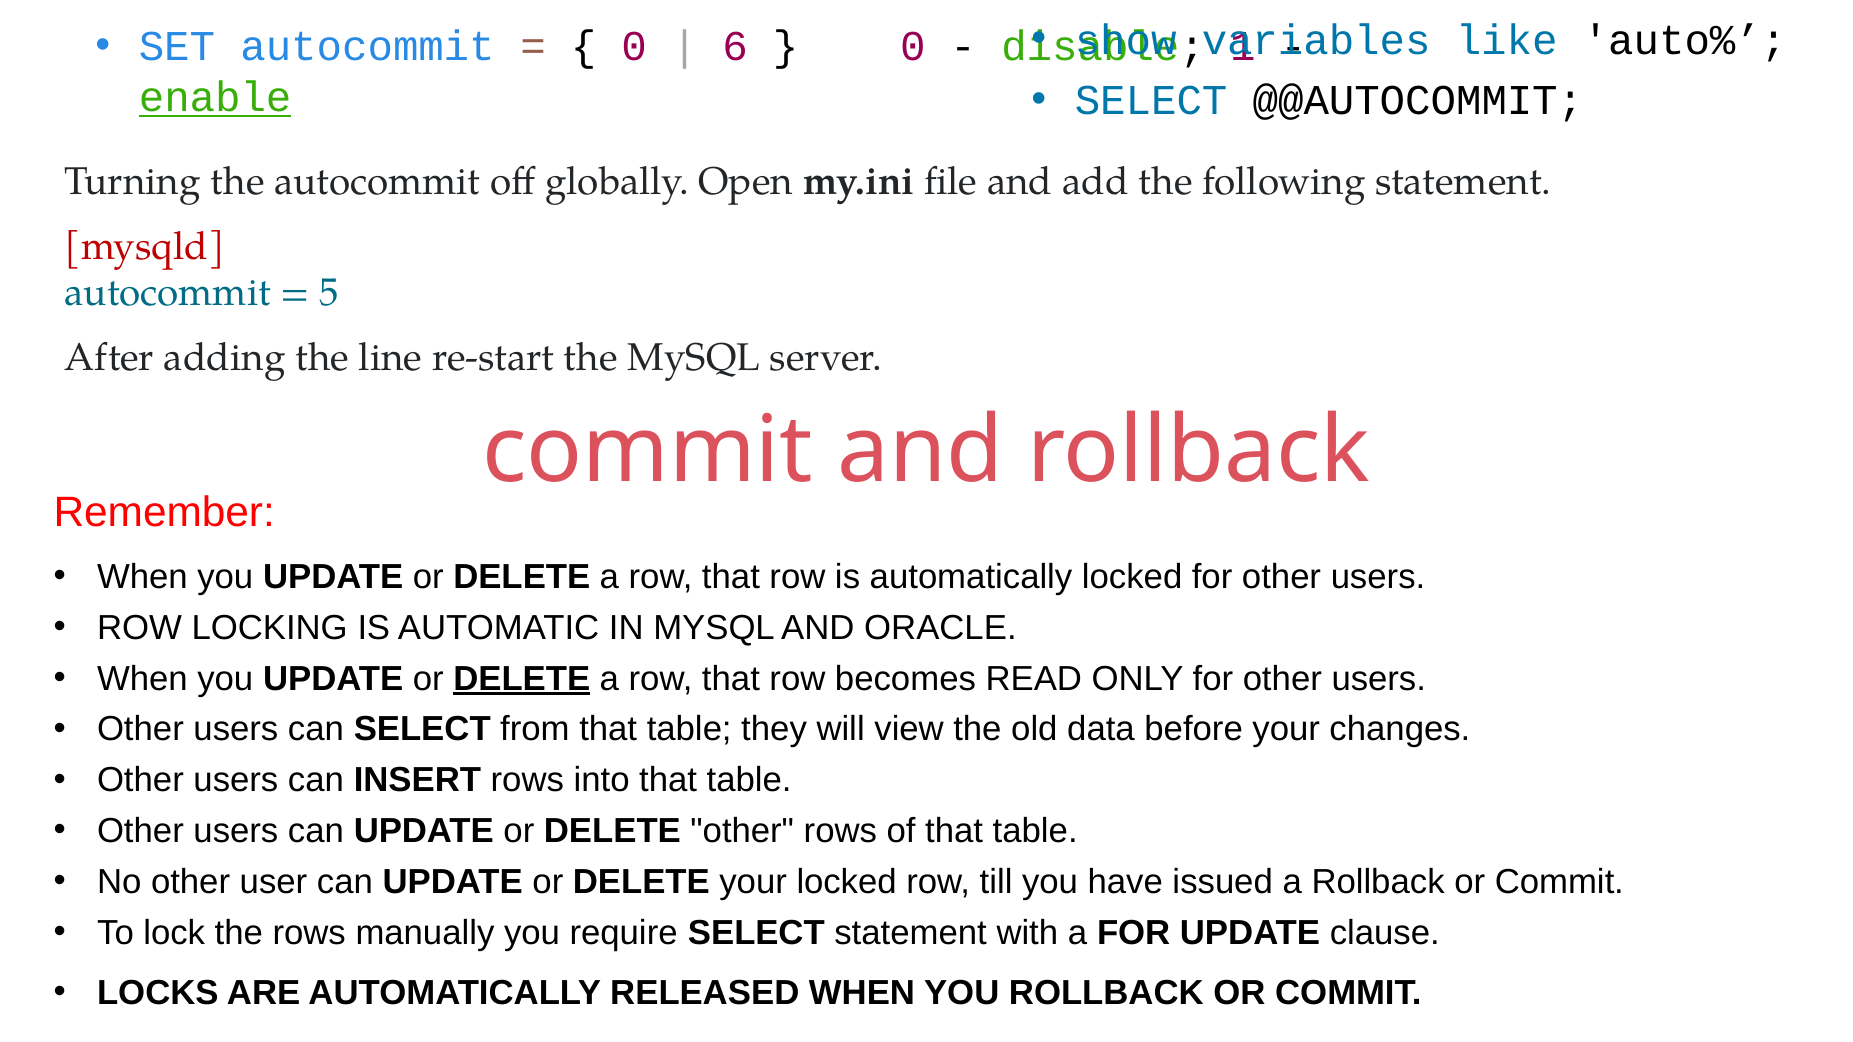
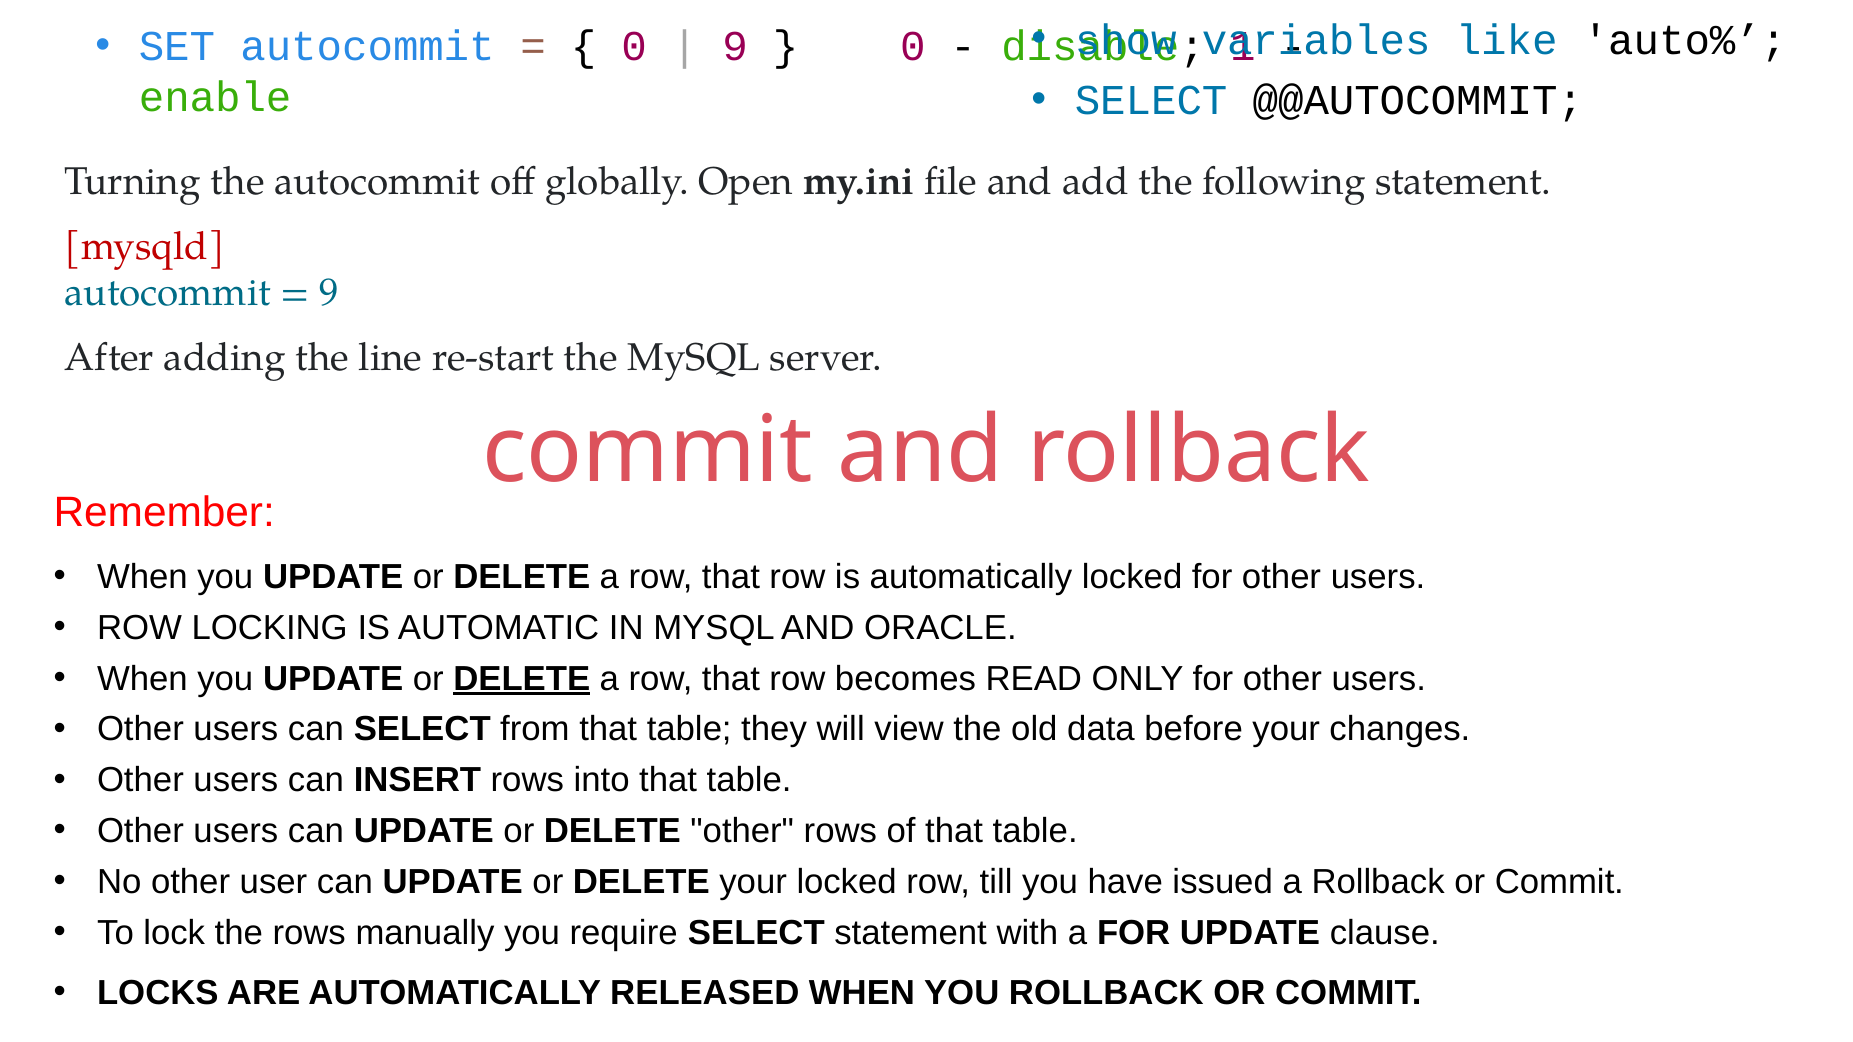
6 at (735, 47): 6 -> 9
enable underline: present -> none
5 at (329, 293): 5 -> 9
